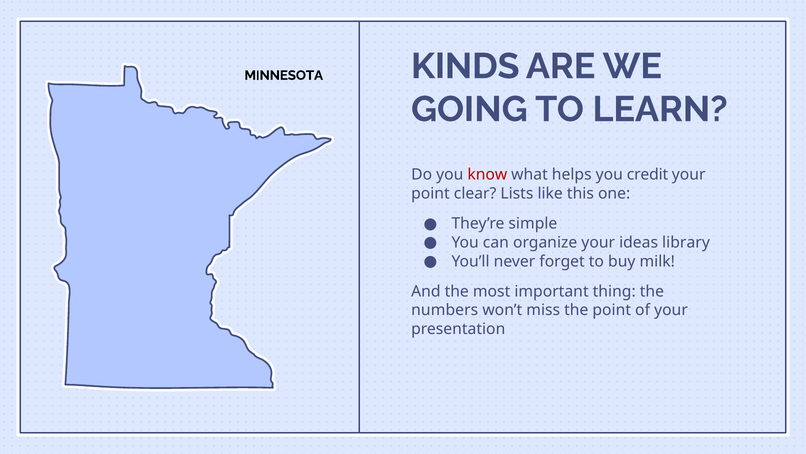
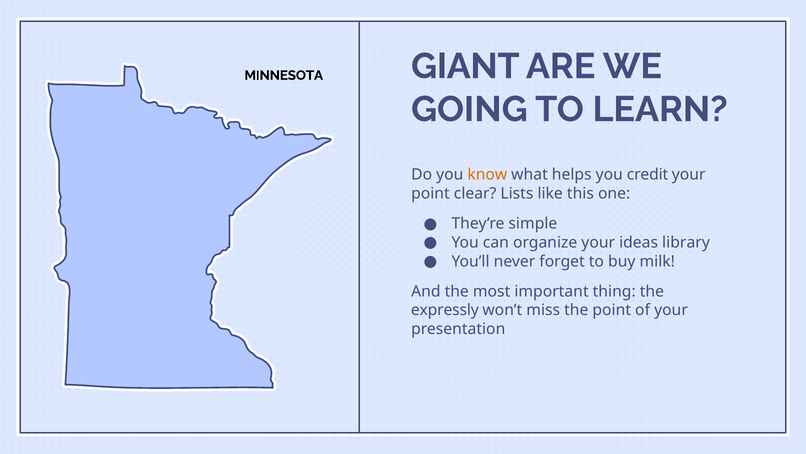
KINDS: KINDS -> GIANT
know colour: red -> orange
numbers: numbers -> expressly
